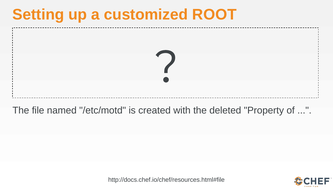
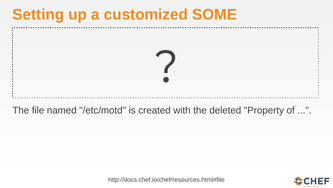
ROOT: ROOT -> SOME
